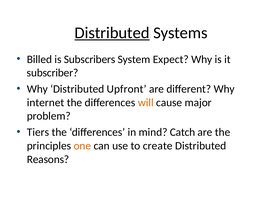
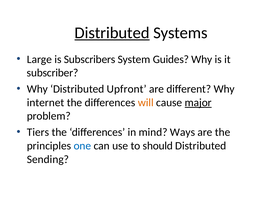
Billed: Billed -> Large
Expect: Expect -> Guides
major underline: none -> present
Catch: Catch -> Ways
one colour: orange -> blue
create: create -> should
Reasons: Reasons -> Sending
